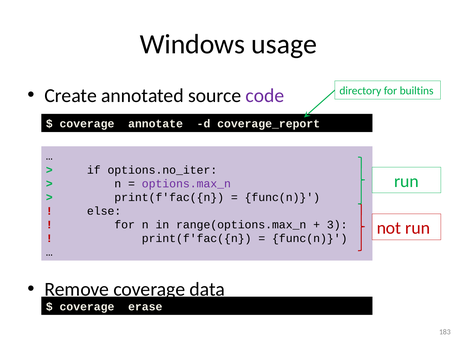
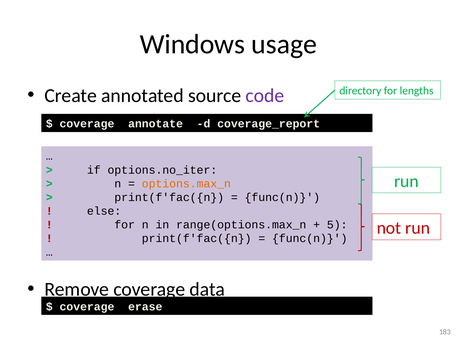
builtins: builtins -> lengths
options.max_n colour: purple -> orange
3: 3 -> 5
